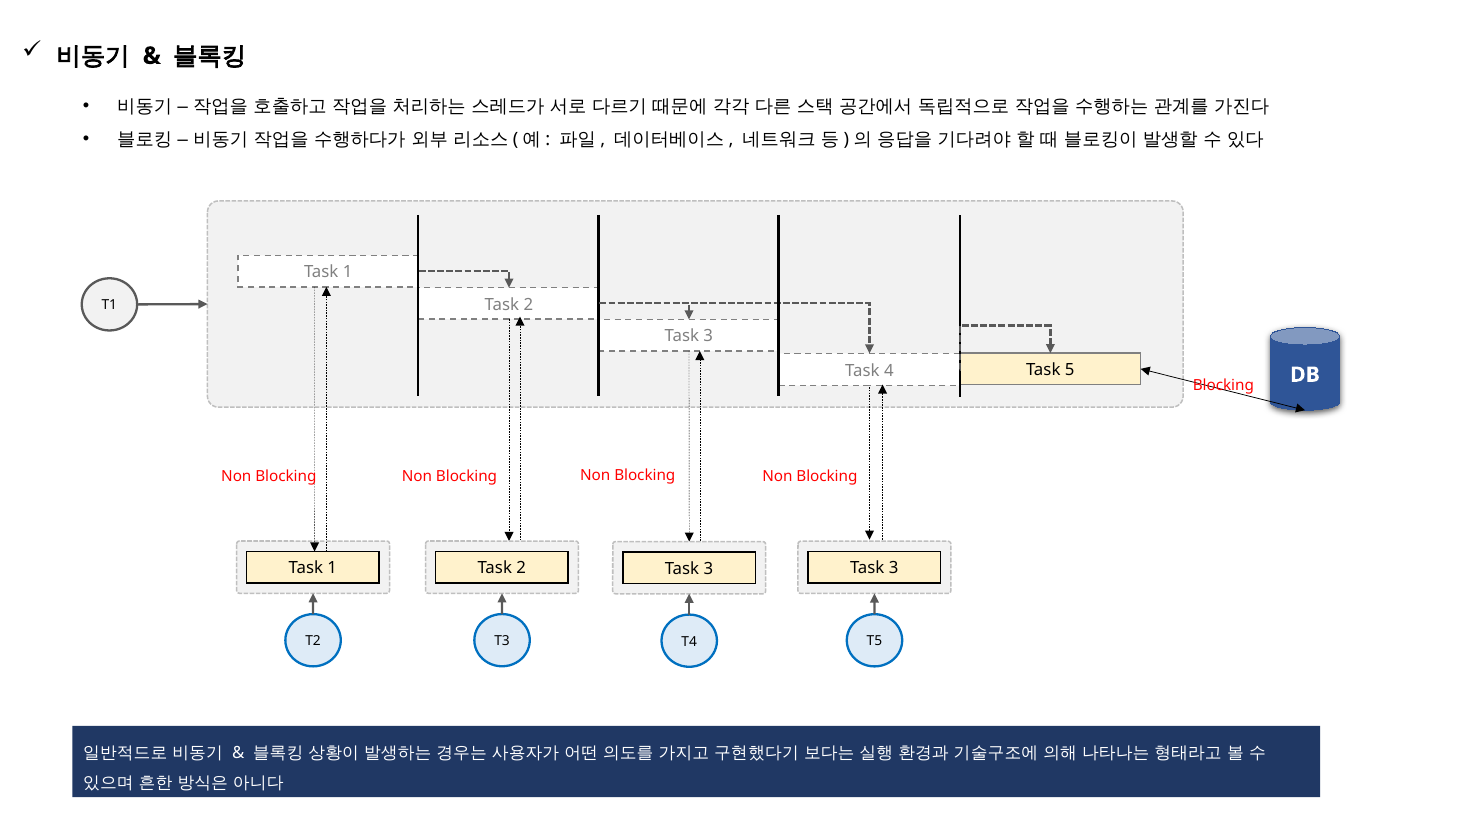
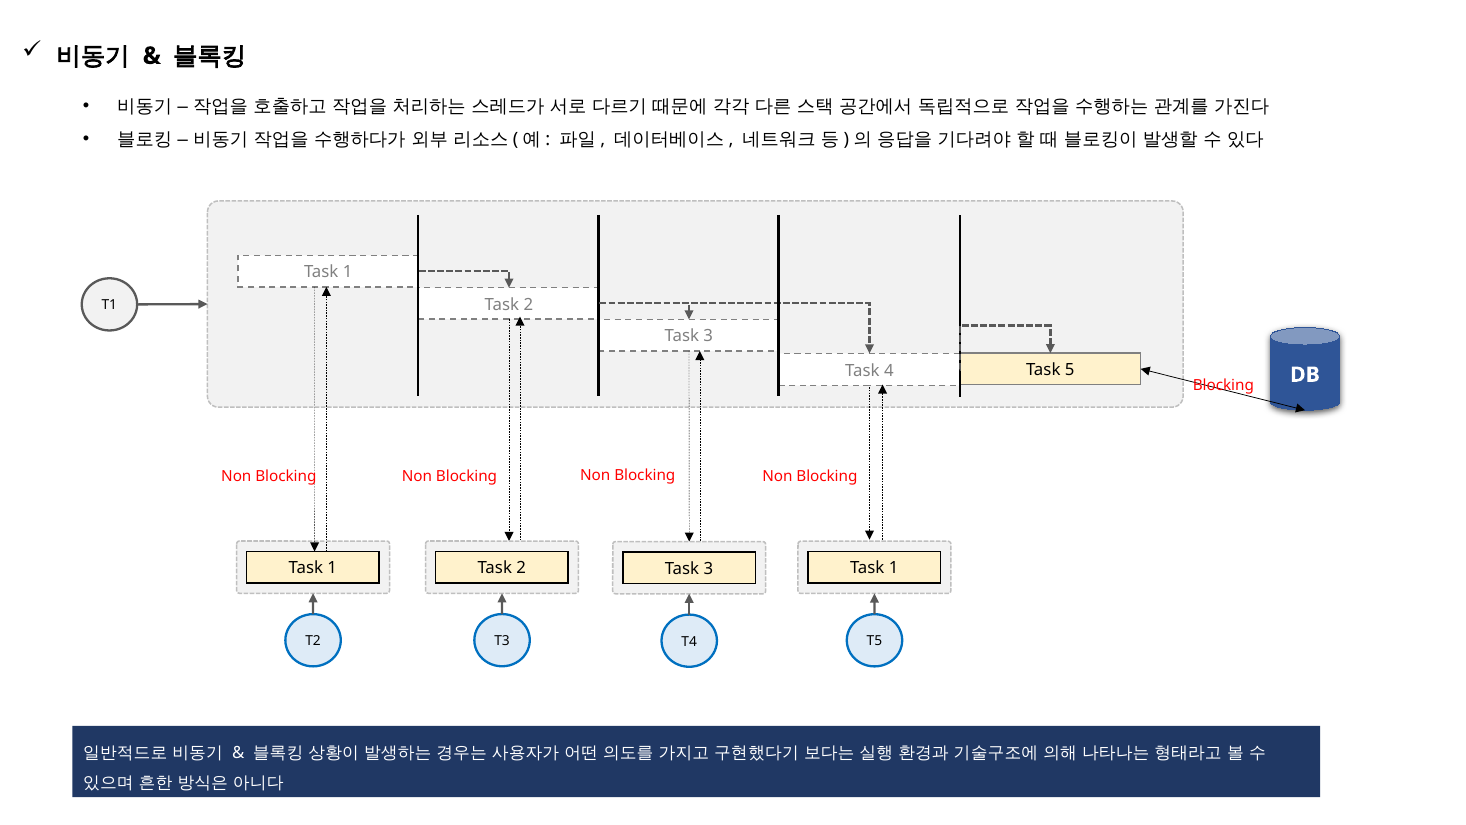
3 at (894, 568): 3 -> 1
